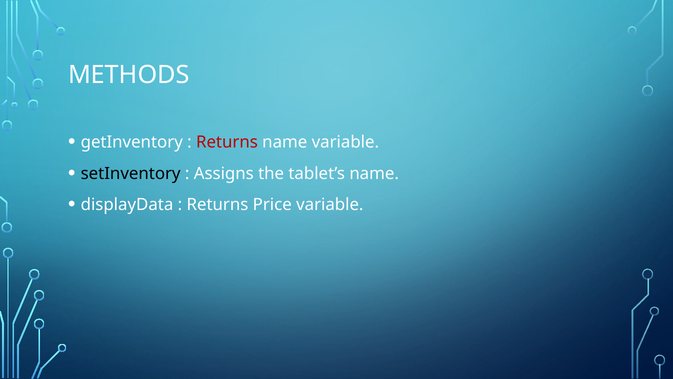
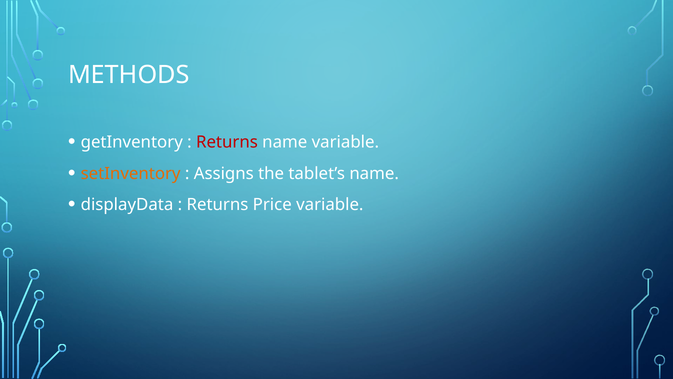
setInventory colour: black -> orange
